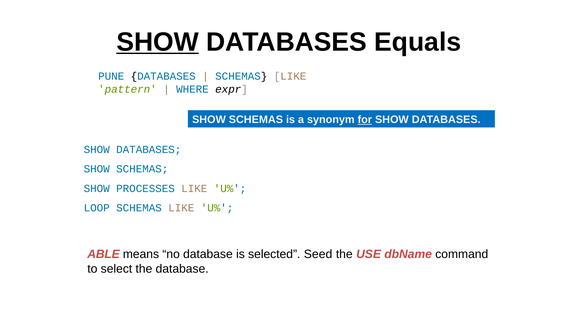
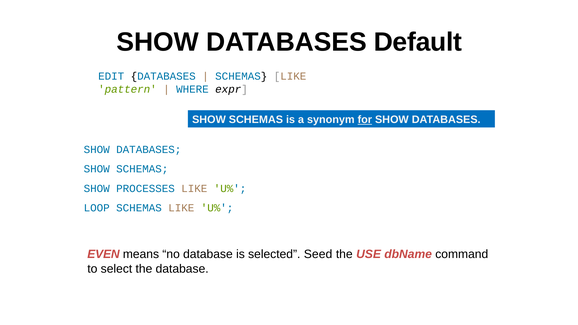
SHOW at (158, 42) underline: present -> none
Equals: Equals -> Default
PUNE: PUNE -> EDIT
ABLE: ABLE -> EVEN
